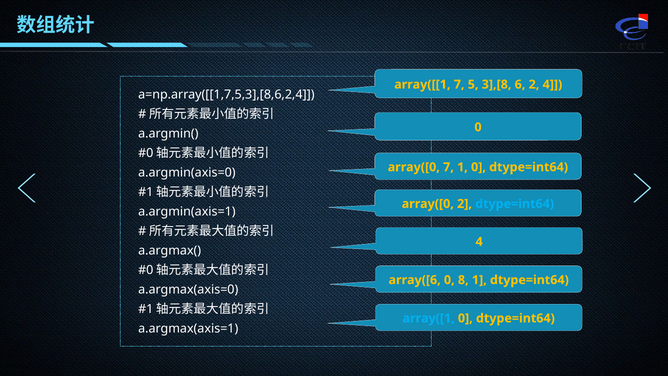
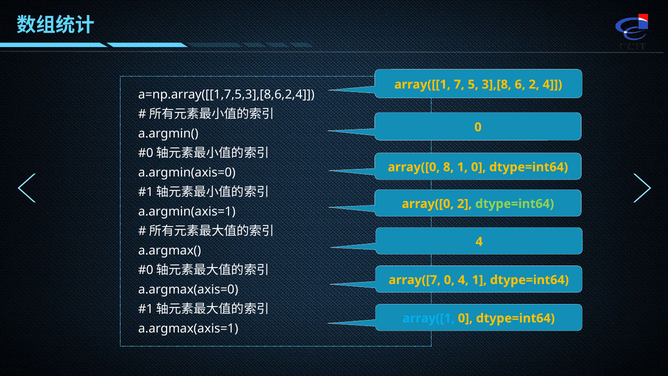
array([0 7: 7 -> 8
dtype=int64 at (515, 204) colour: light blue -> light green
array([6: array([6 -> array([7
0 8: 8 -> 4
